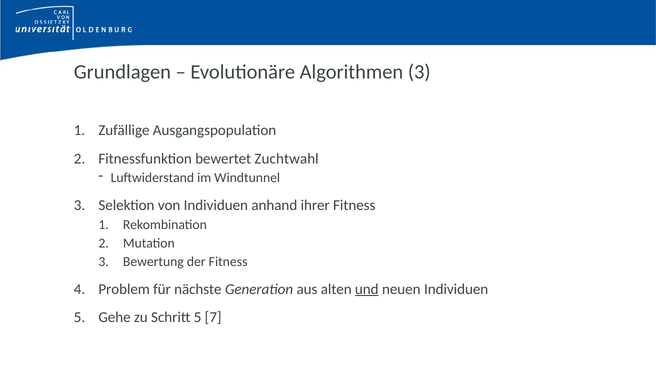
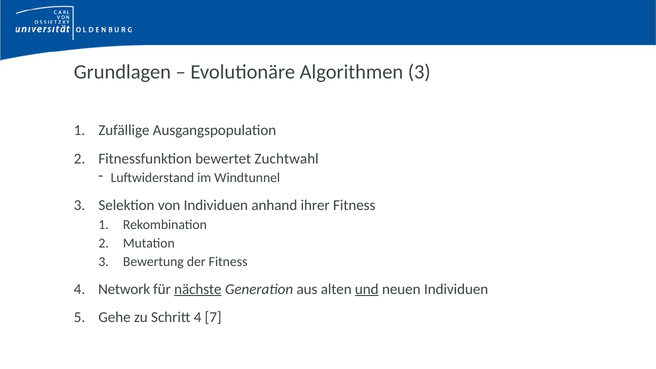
Problem: Problem -> Network
nächste underline: none -> present
Schritt 5: 5 -> 4
